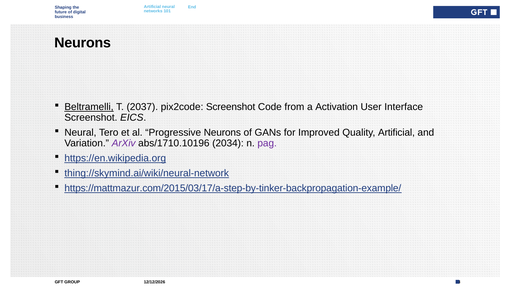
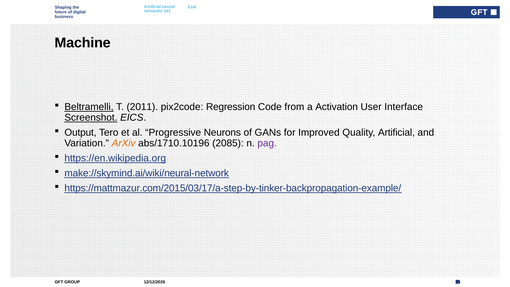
Neurons at (83, 43): Neurons -> Machine
2037: 2037 -> 2011
pix2code Screenshot: Screenshot -> Regression
Screenshot at (91, 118) underline: none -> present
Neural at (80, 133): Neural -> Output
ArXiv colour: purple -> orange
2034: 2034 -> 2085
thing://skymind.ai/wiki/neural-network: thing://skymind.ai/wiki/neural-network -> make://skymind.ai/wiki/neural-network
